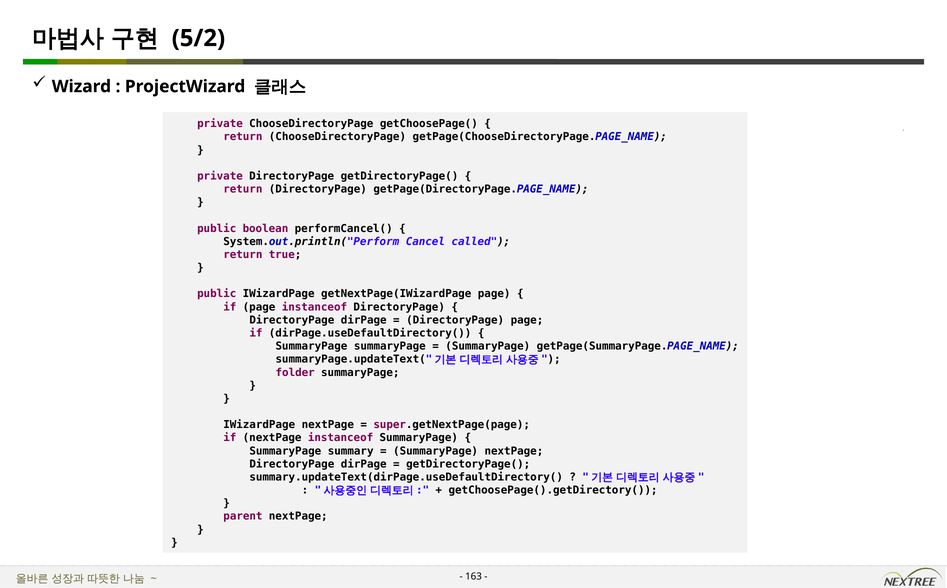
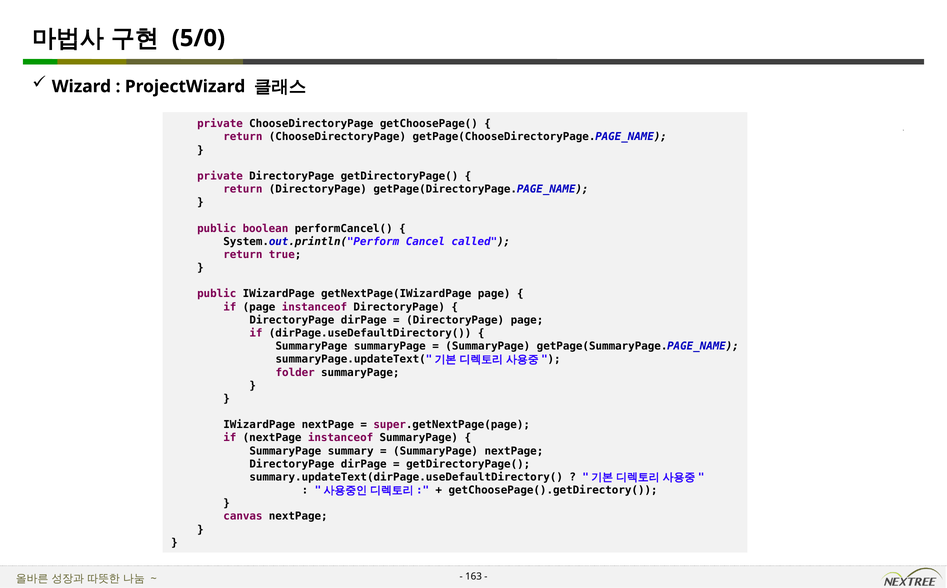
5/2: 5/2 -> 5/0
parent: parent -> canvas
